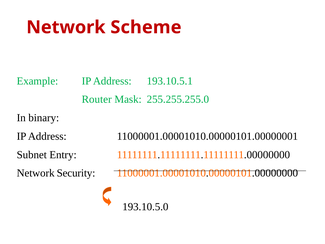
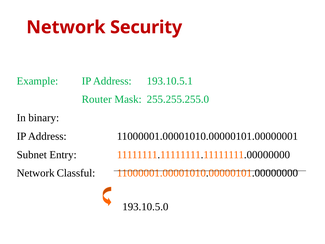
Scheme: Scheme -> Security
Security: Security -> Classful
